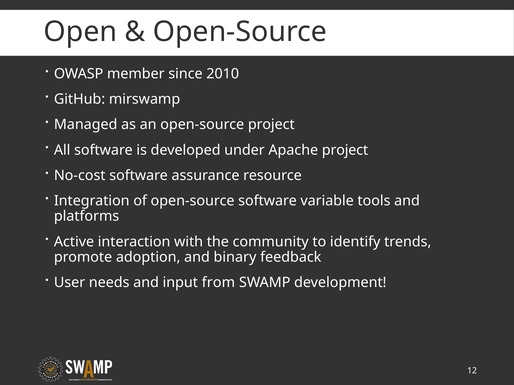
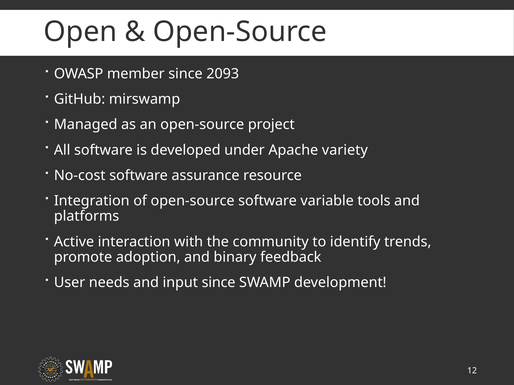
2010: 2010 -> 2093
Apache project: project -> variety
input from: from -> since
